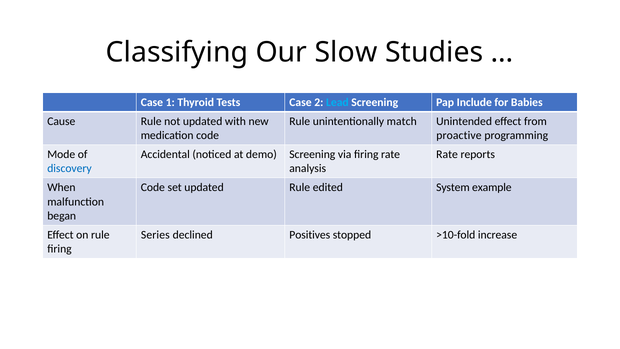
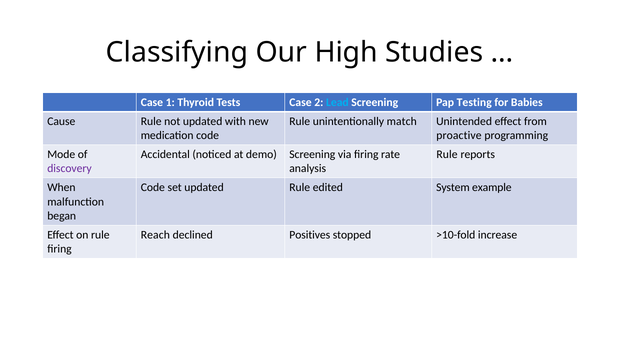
Slow: Slow -> High
Include: Include -> Testing
Rate at (447, 154): Rate -> Rule
discovery colour: blue -> purple
Series: Series -> Reach
